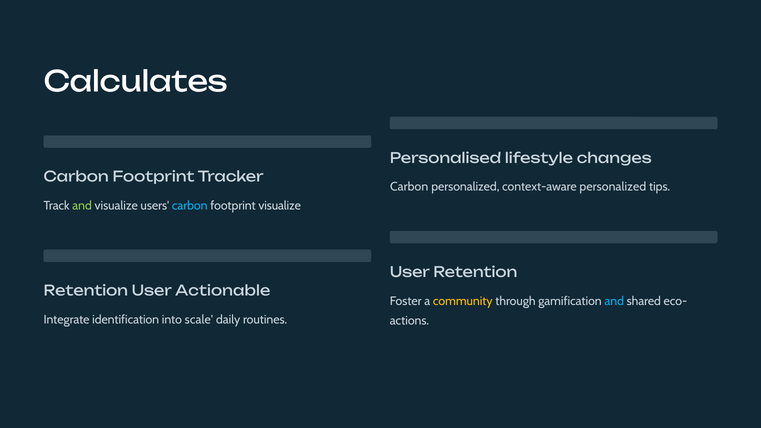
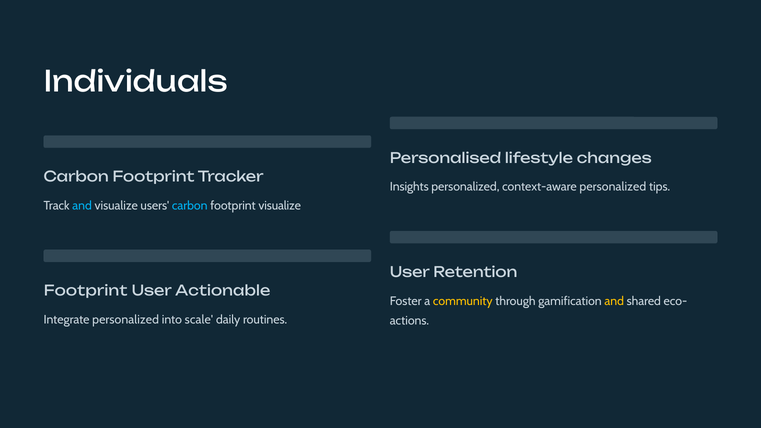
Calculates: Calculates -> Individuals
Carbon at (409, 187): Carbon -> Insights
and at (82, 206) colour: light green -> light blue
Retention at (86, 291): Retention -> Footprint
and at (614, 301) colour: light blue -> yellow
Integrate identification: identification -> personalized
